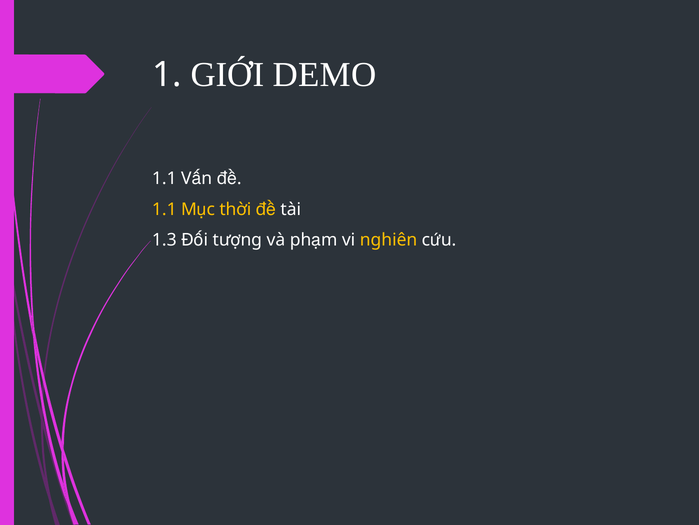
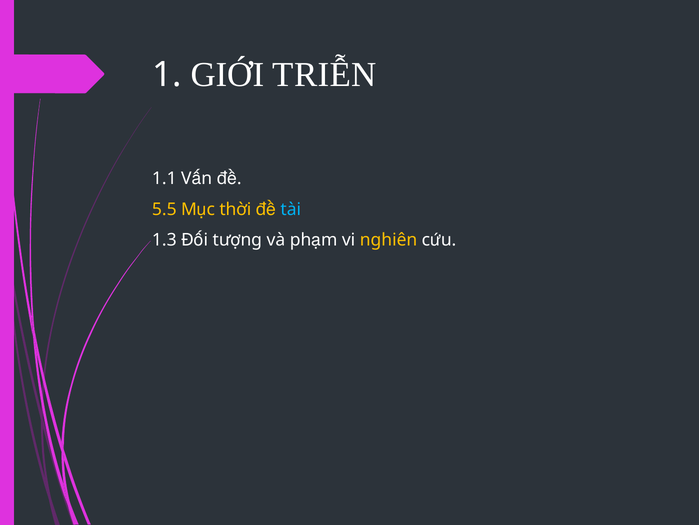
DEMO: DEMO -> TRIỄN
1.1 at (164, 209): 1.1 -> 5.5
tài colour: white -> light blue
